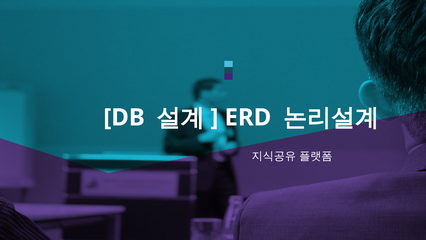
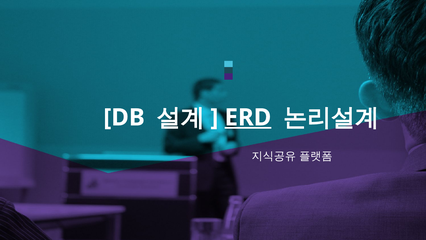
ERD underline: none -> present
